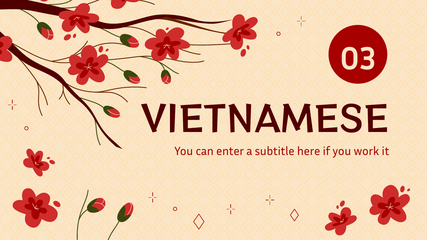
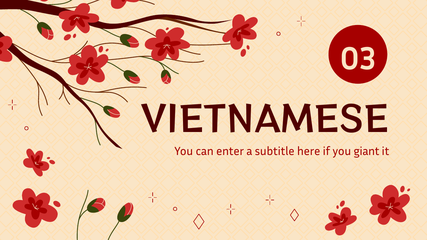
work: work -> giant
